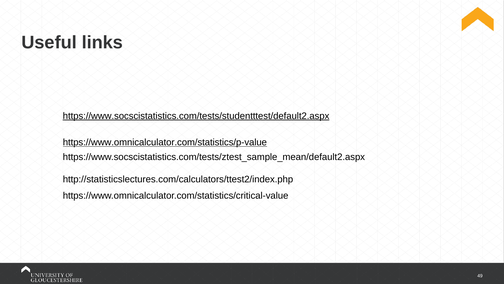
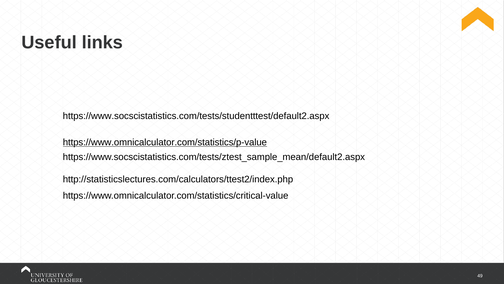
https://www.socscistatistics.com/tests/studentttest/default2.aspx underline: present -> none
